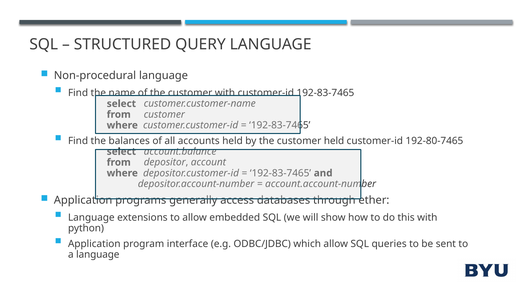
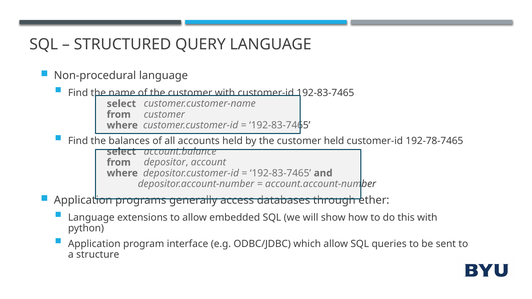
192-80-7465: 192-80-7465 -> 192-78-7465
a language: language -> structure
